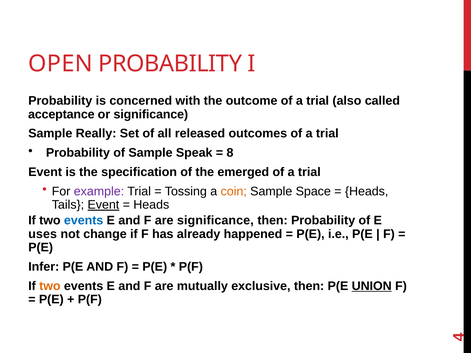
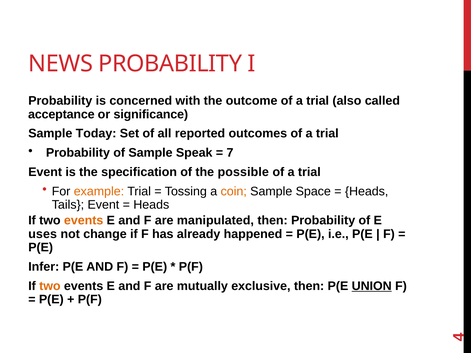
OPEN: OPEN -> NEWS
Really: Really -> Today
released: released -> reported
8: 8 -> 7
emerged: emerged -> possible
example colour: purple -> orange
Event at (103, 205) underline: present -> none
events at (84, 221) colour: blue -> orange
are significance: significance -> manipulated
